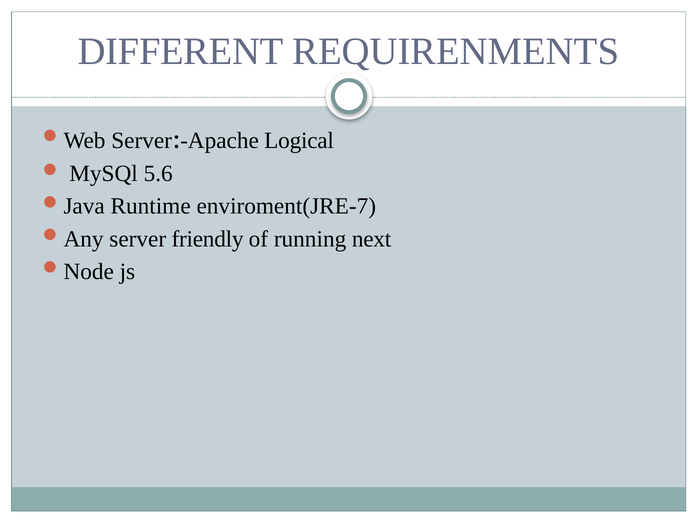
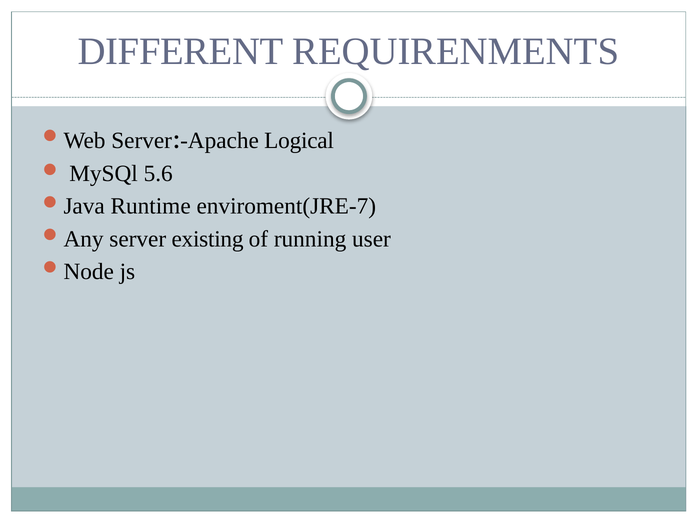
friendly: friendly -> existing
next: next -> user
